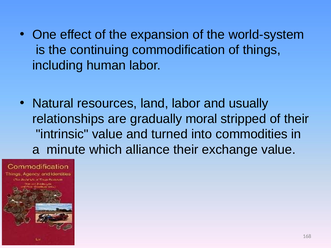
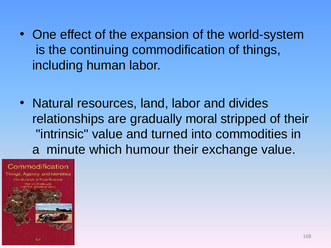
usually: usually -> divides
alliance: alliance -> humour
